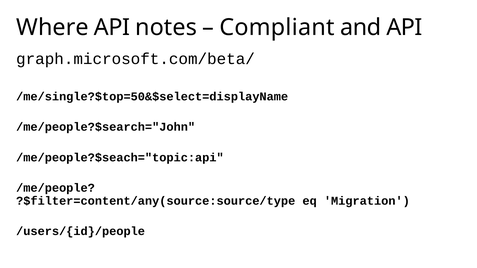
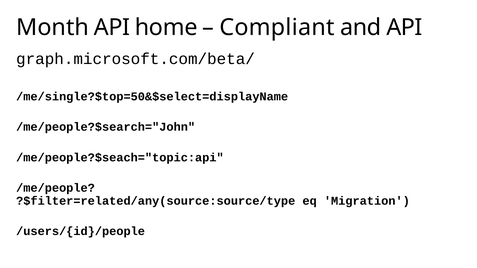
Where: Where -> Month
notes: notes -> home
?$filter=content/any(source:source/type: ?$filter=content/any(source:source/type -> ?$filter=related/any(source:source/type
